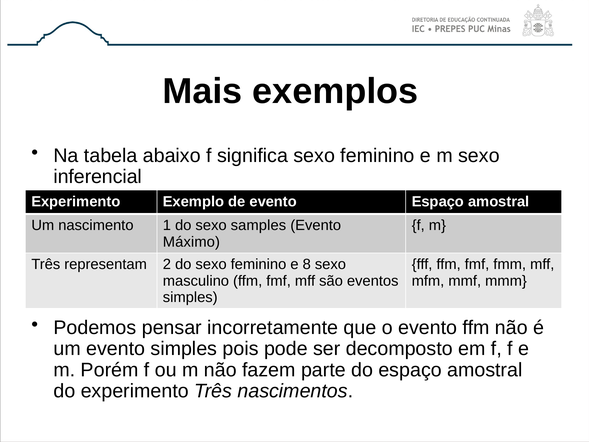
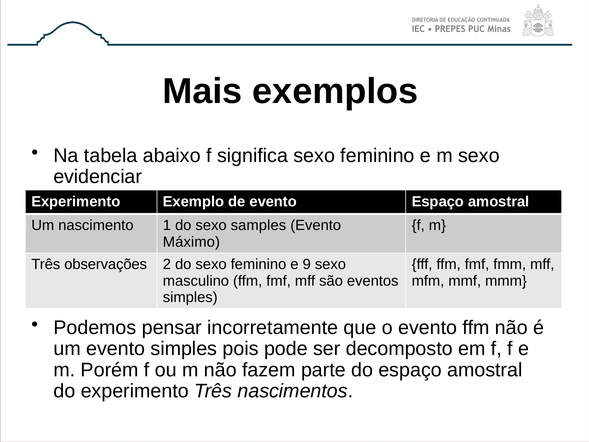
inferencial: inferencial -> evidenciar
representam: representam -> observações
8: 8 -> 9
